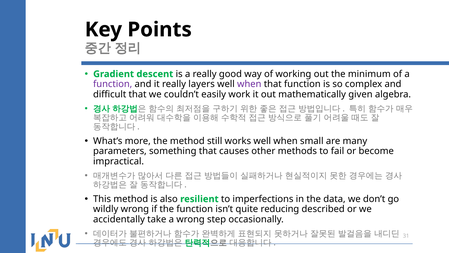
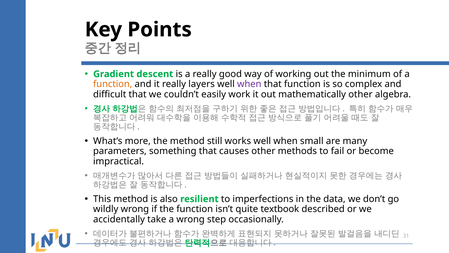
function at (113, 84) colour: purple -> orange
mathematically given: given -> other
reducing: reducing -> textbook
